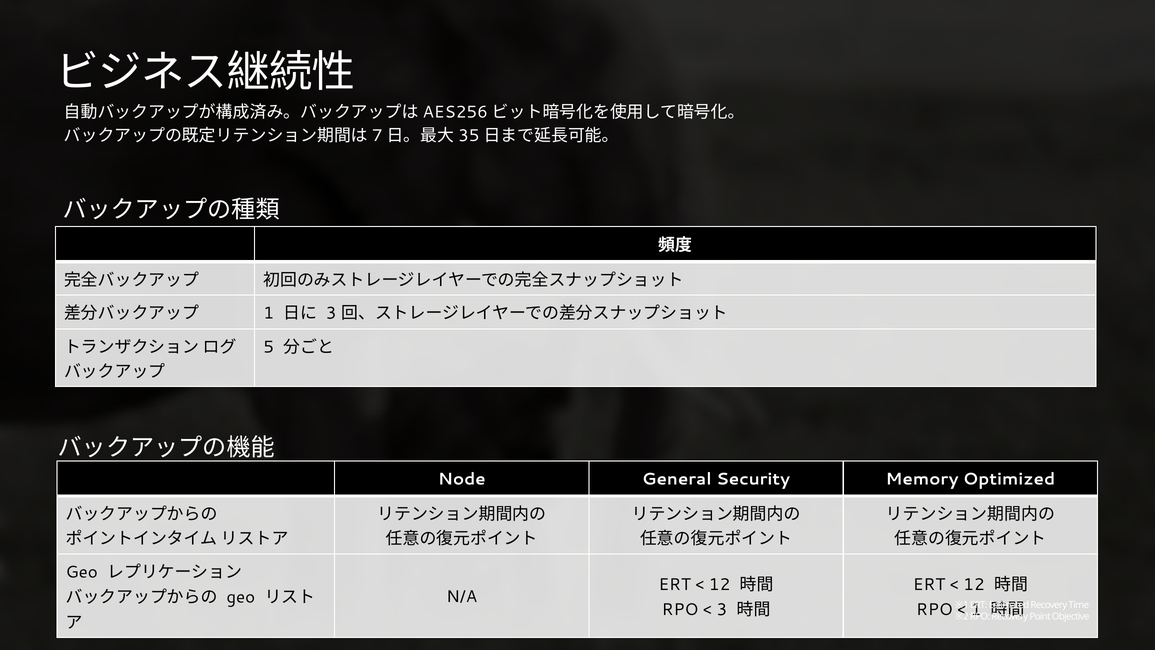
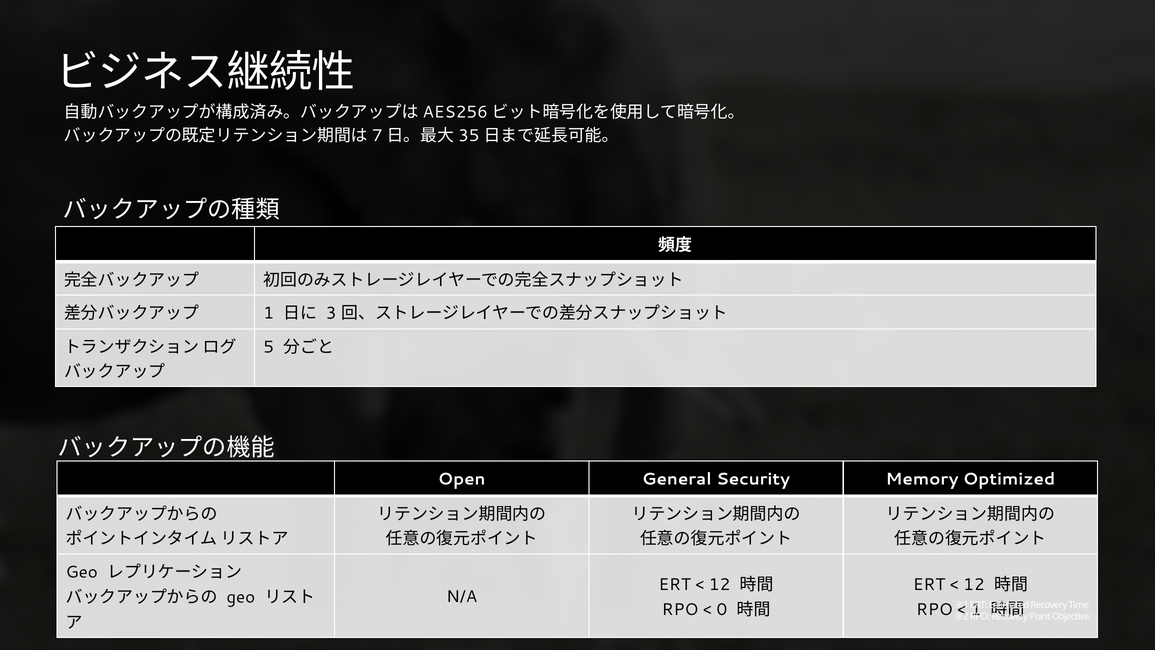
Node: Node -> Open
3 at (722, 609): 3 -> 0
